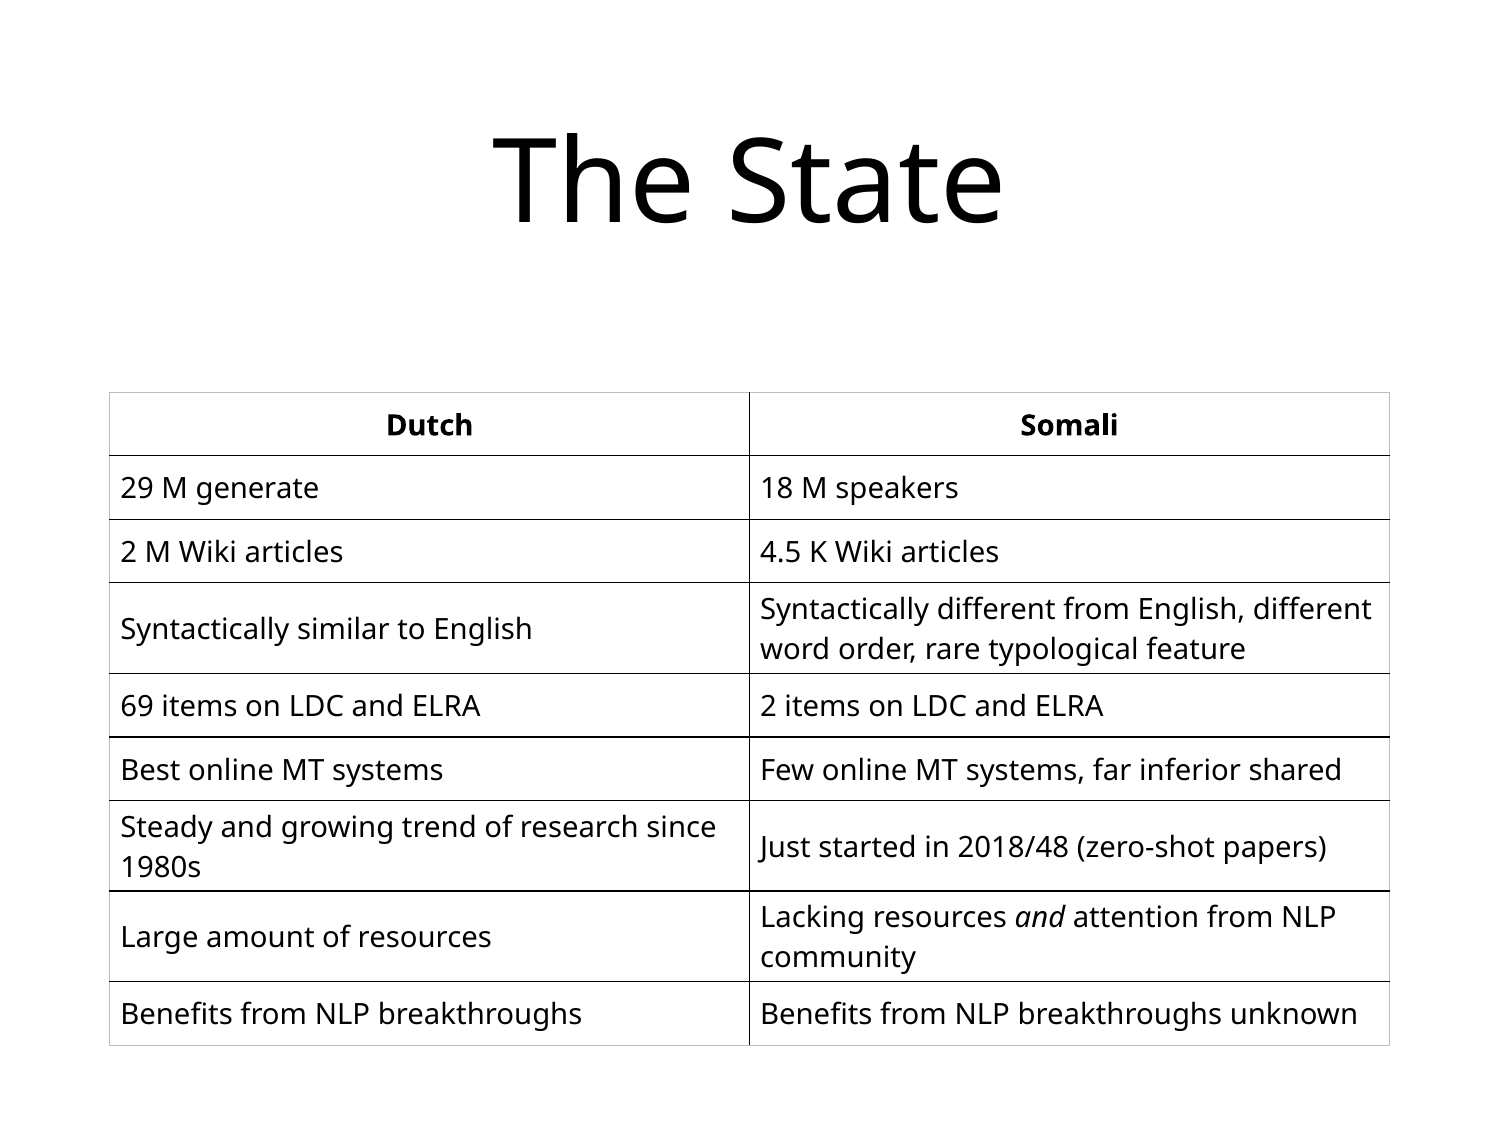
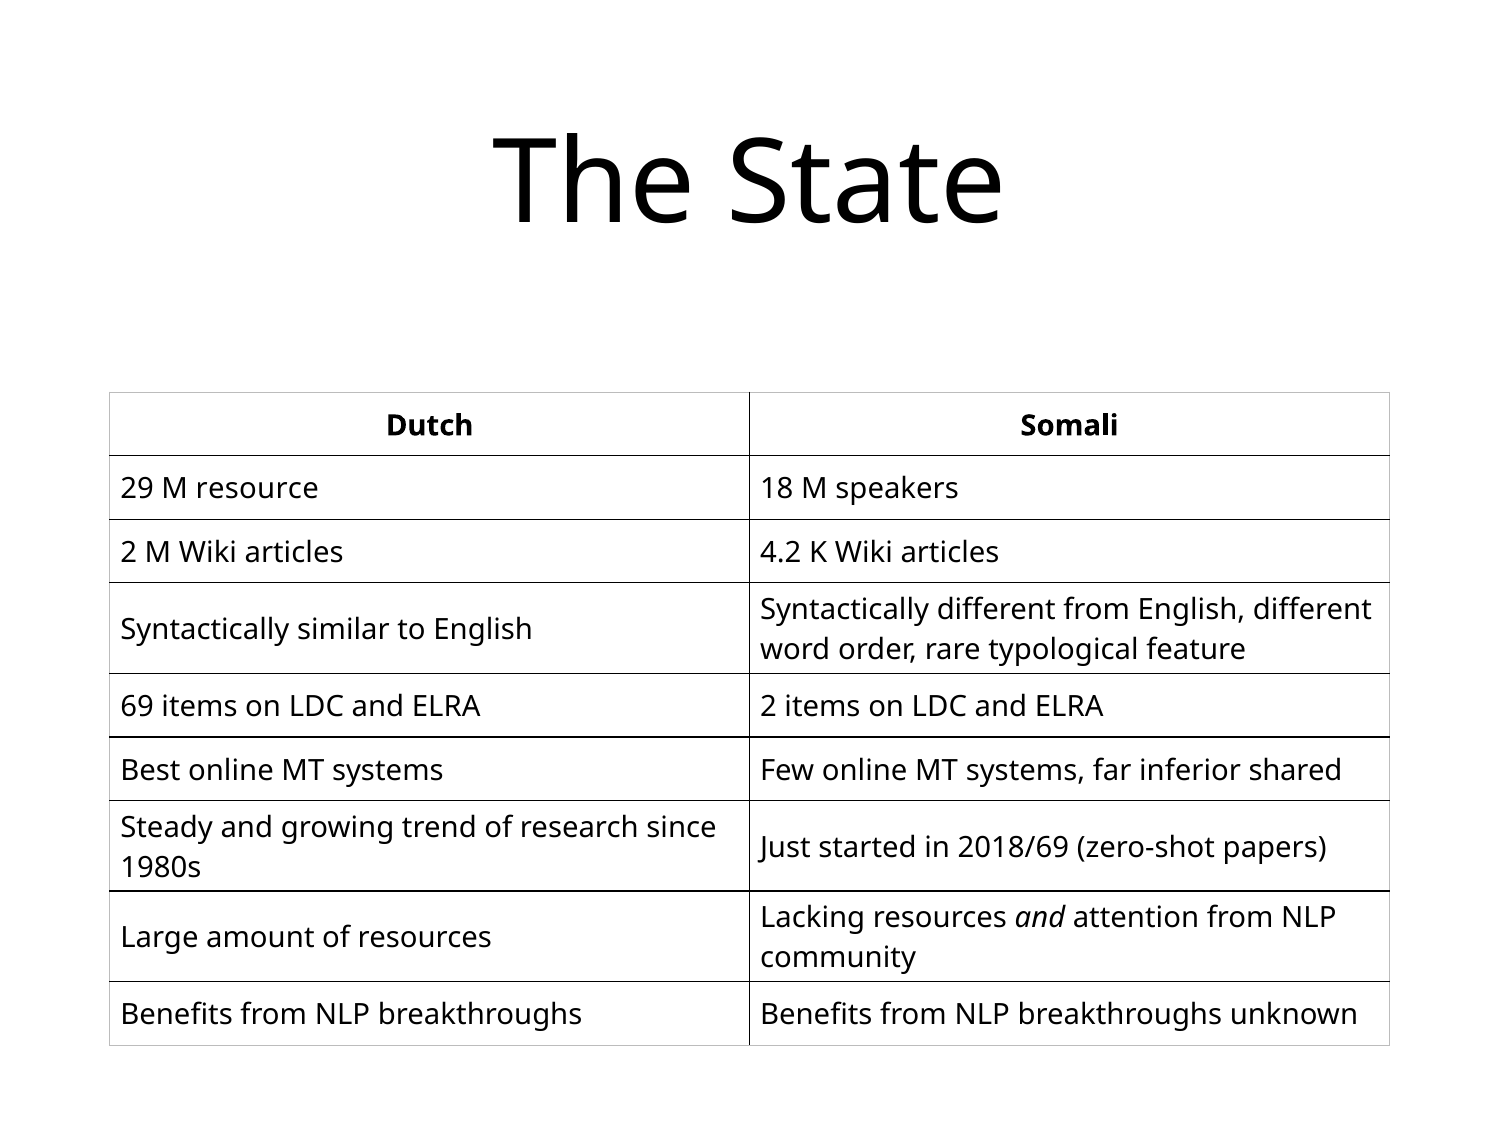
generate: generate -> resource
4.5: 4.5 -> 4.2
2018/48: 2018/48 -> 2018/69
